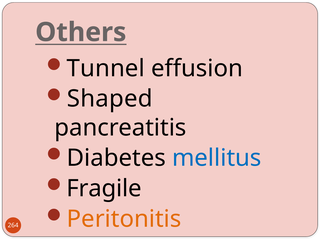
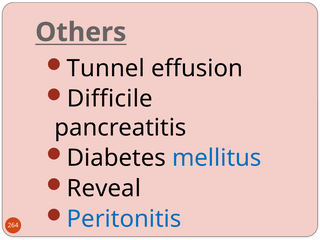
Shaped: Shaped -> Difficile
Fragile: Fragile -> Reveal
Peritonitis colour: orange -> blue
